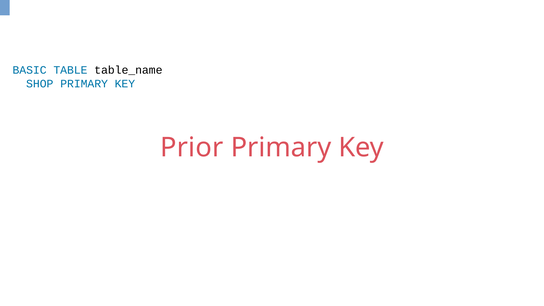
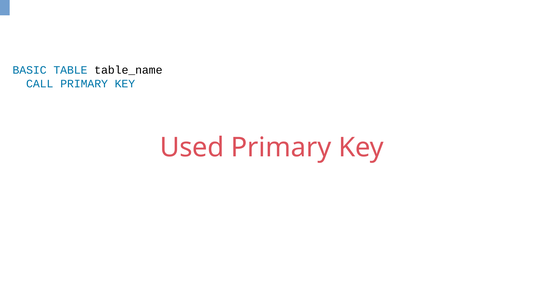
SHOP: SHOP -> CALL
Prior: Prior -> Used
